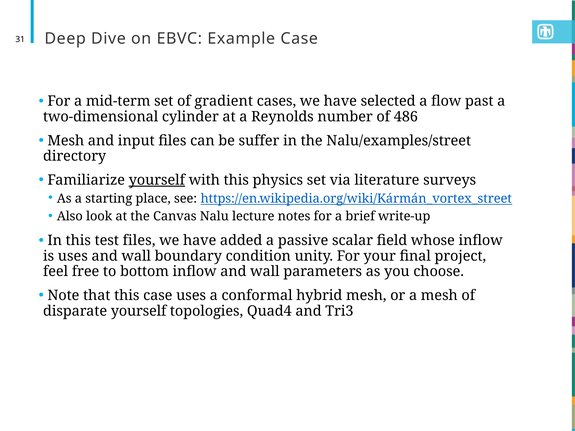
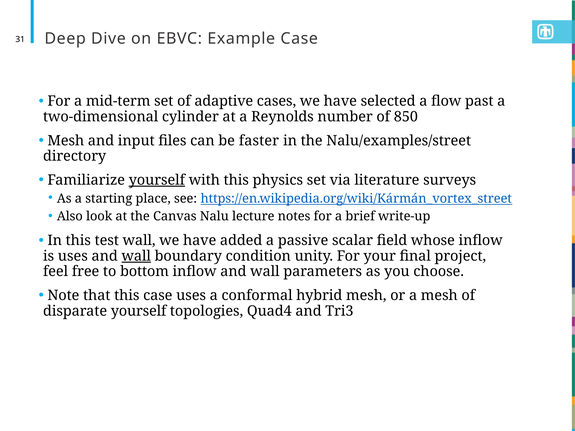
gradient: gradient -> adaptive
486: 486 -> 850
suffer: suffer -> faster
test files: files -> wall
wall at (136, 256) underline: none -> present
